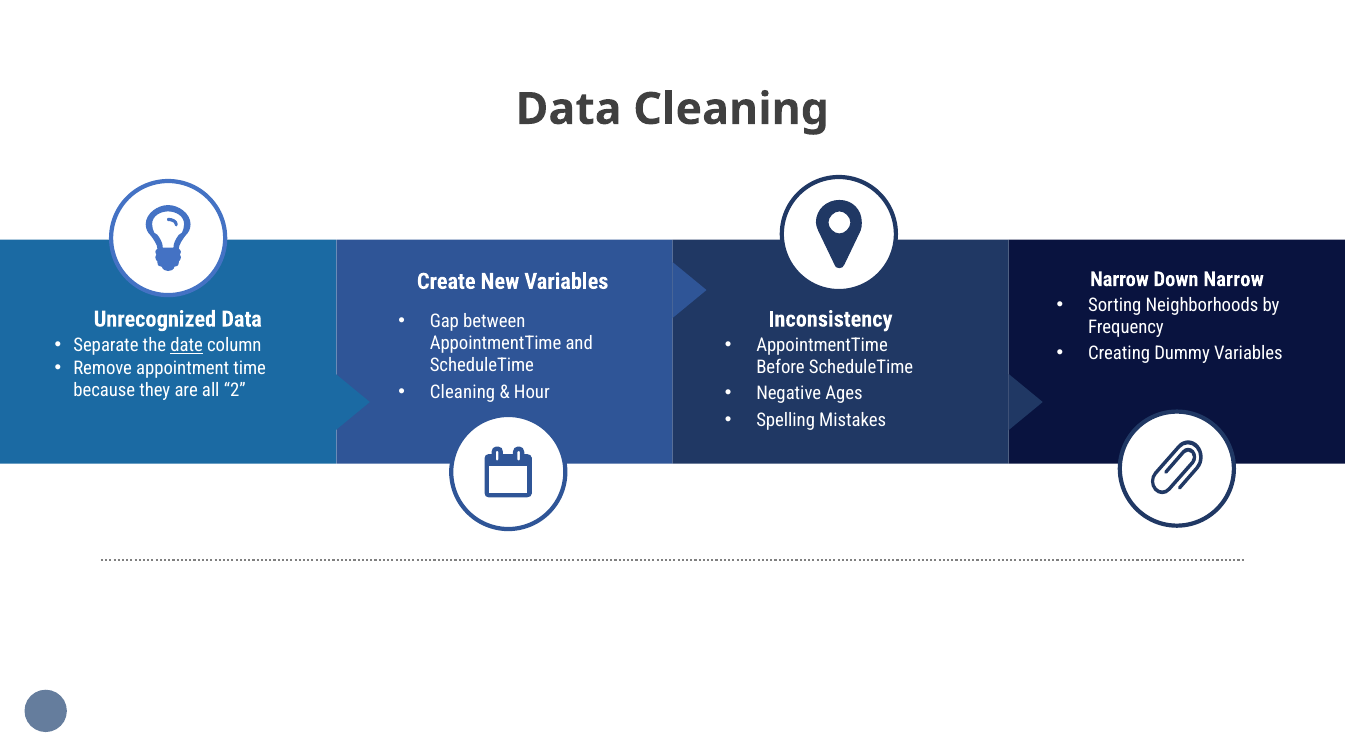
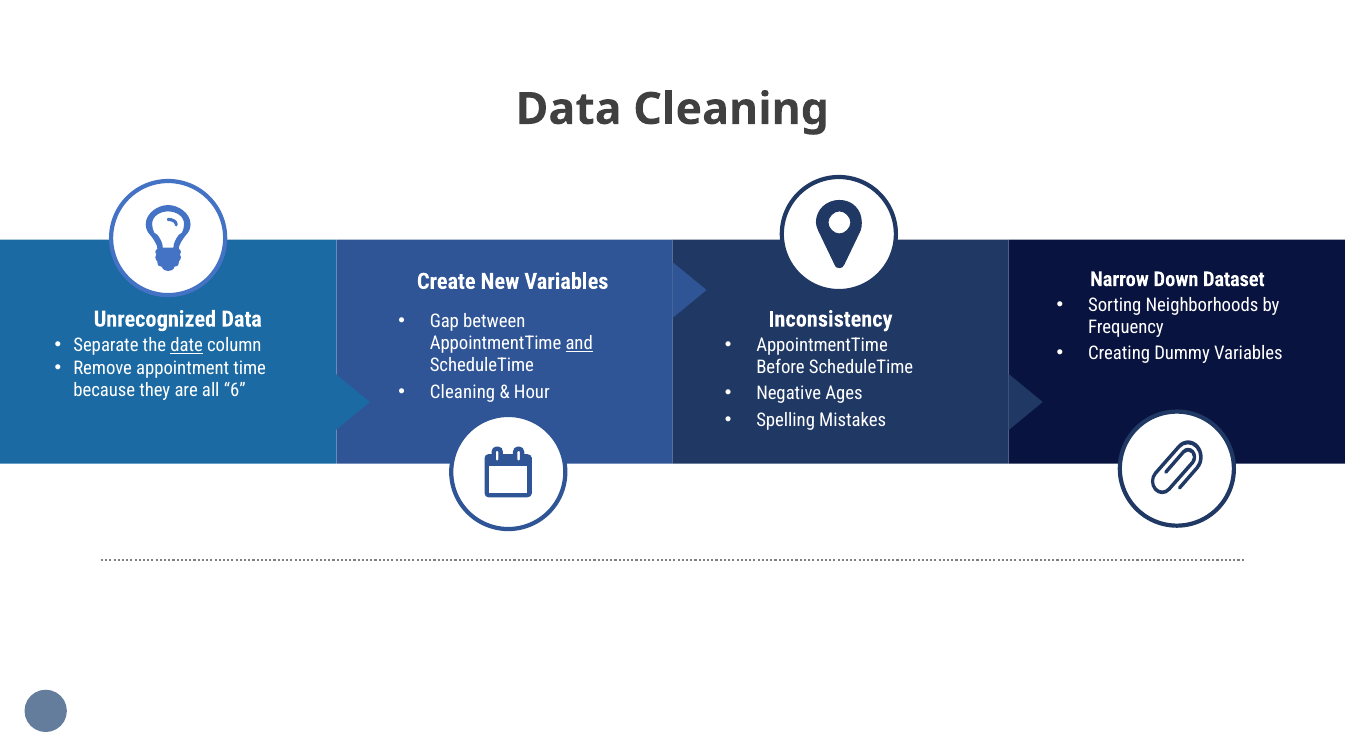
Down Narrow: Narrow -> Dataset
and underline: none -> present
2: 2 -> 6
